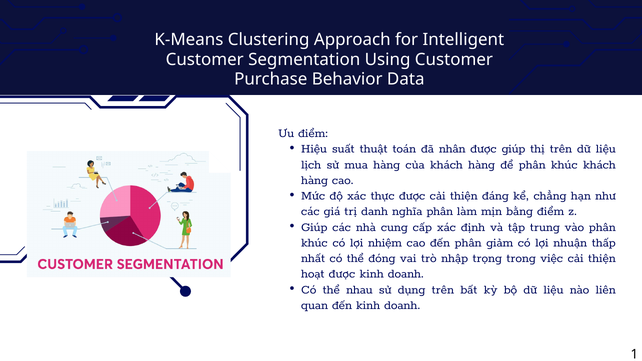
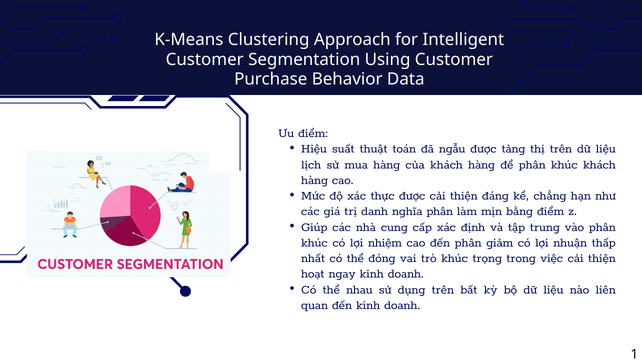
nhân: nhân -> ngẫu
được giúp: giúp -> tảng
trò nhập: nhập -> khúc
hoạt được: được -> ngay
